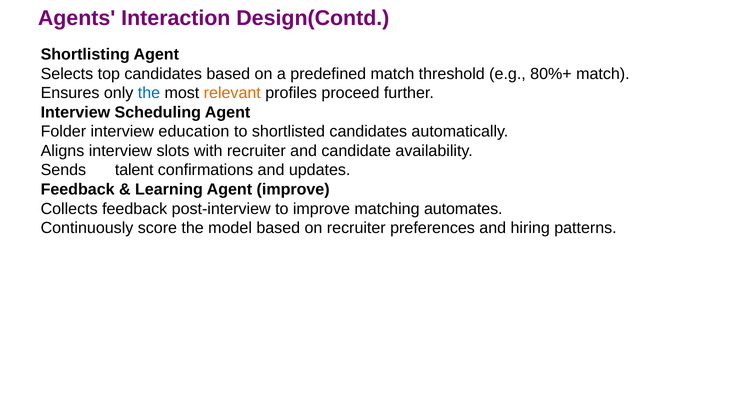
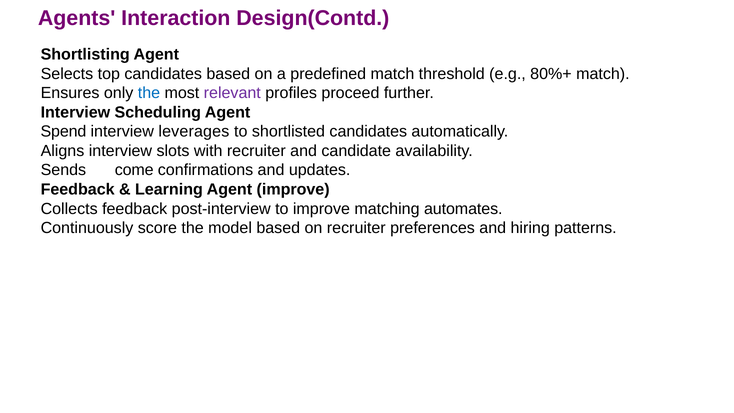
relevant colour: orange -> purple
Folder: Folder -> Spend
education: education -> leverages
talent: talent -> come
